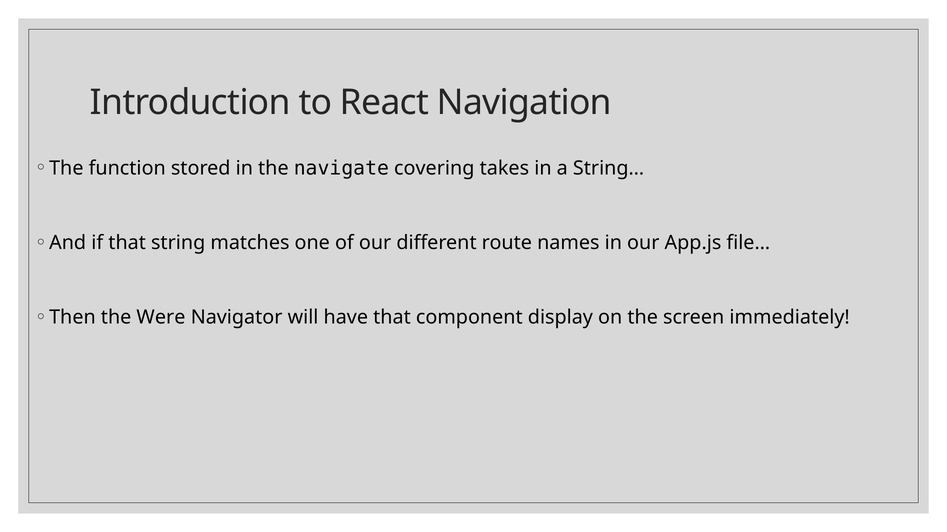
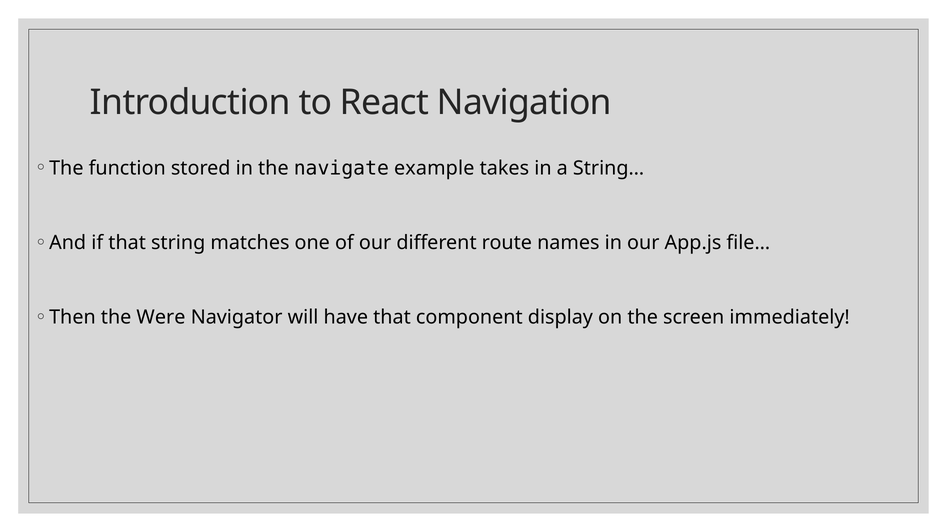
covering: covering -> example
